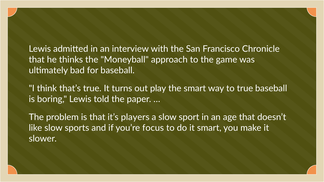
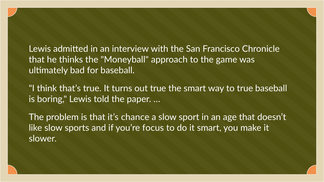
out play: play -> true
players: players -> chance
